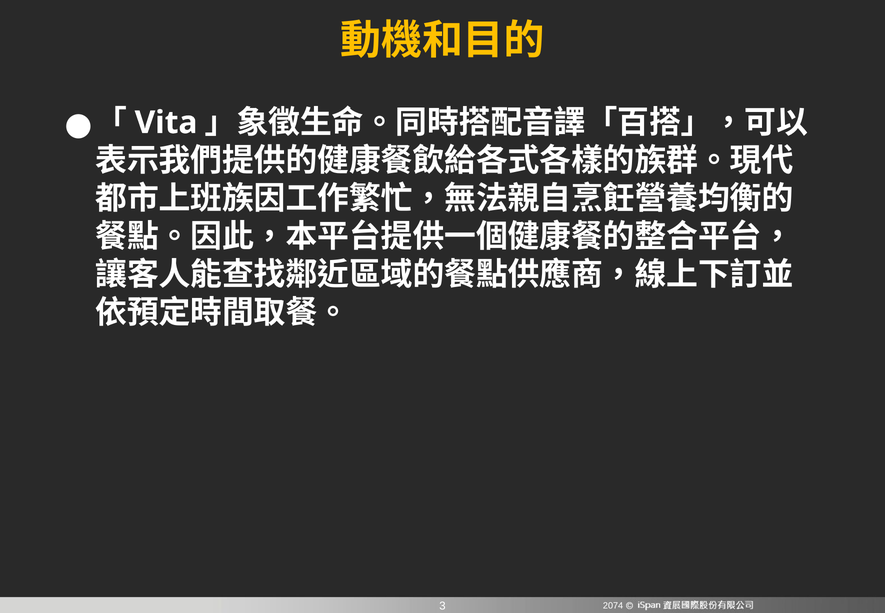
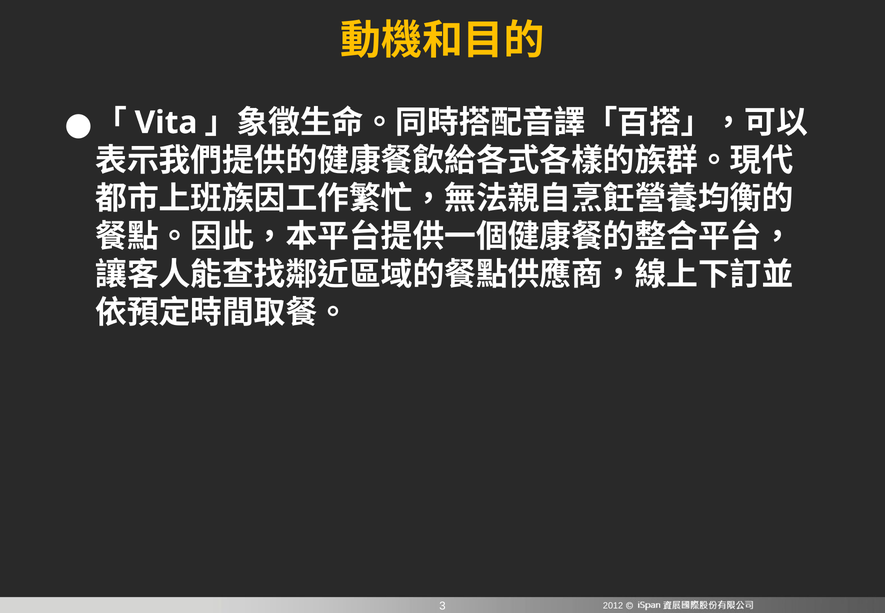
2074: 2074 -> 2012
